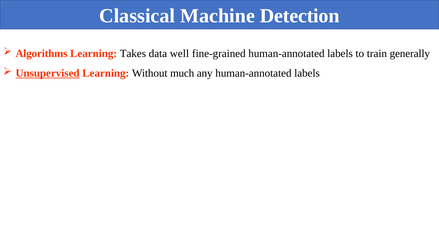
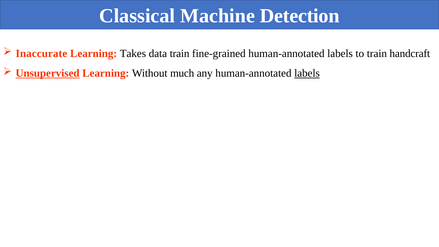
Algorithms: Algorithms -> Inaccurate
data well: well -> train
generally: generally -> handcraft
labels at (307, 73) underline: none -> present
